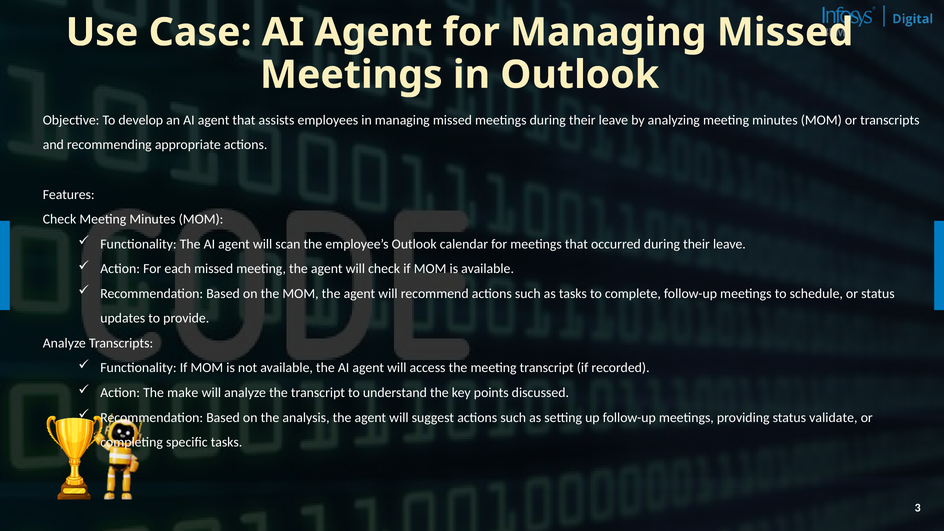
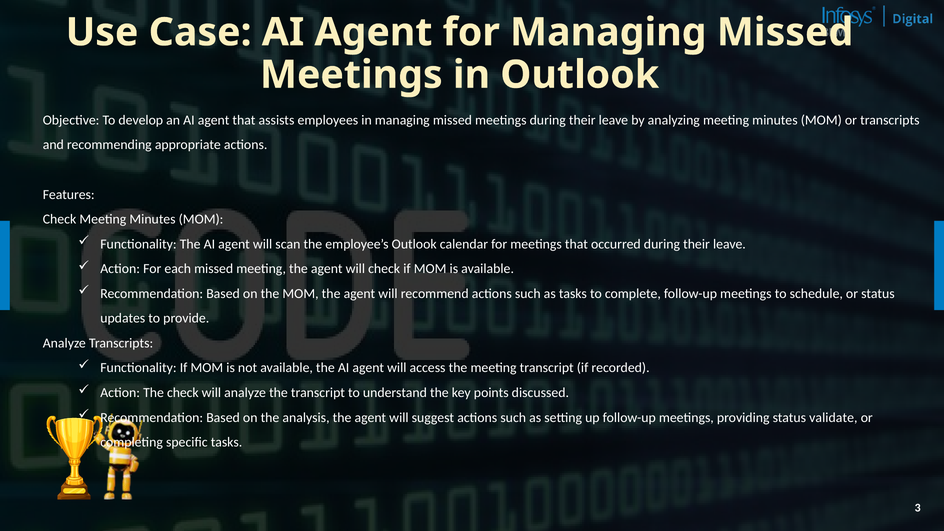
The make: make -> check
